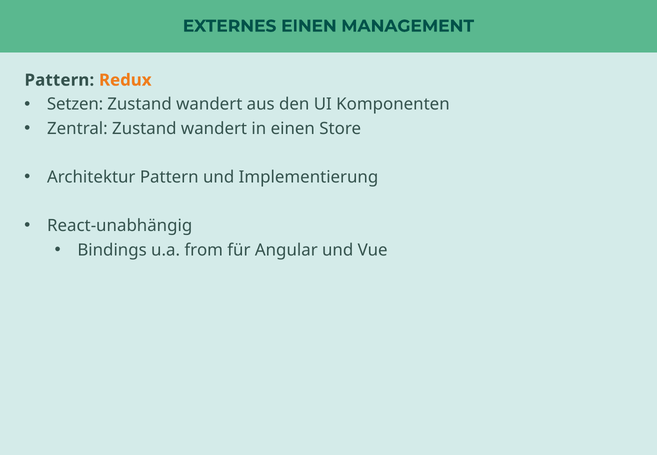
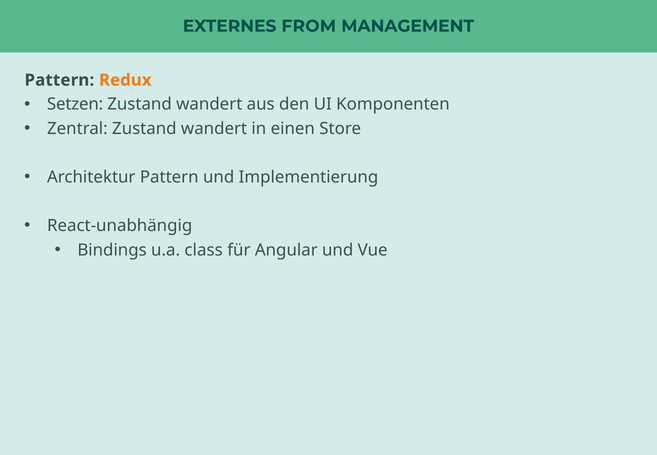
EXTERNES EINEN: EINEN -> FROM
from: from -> class
